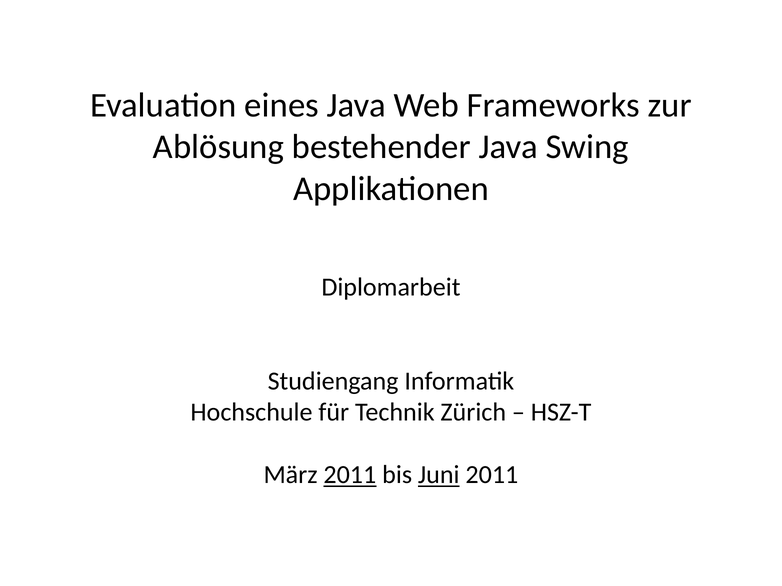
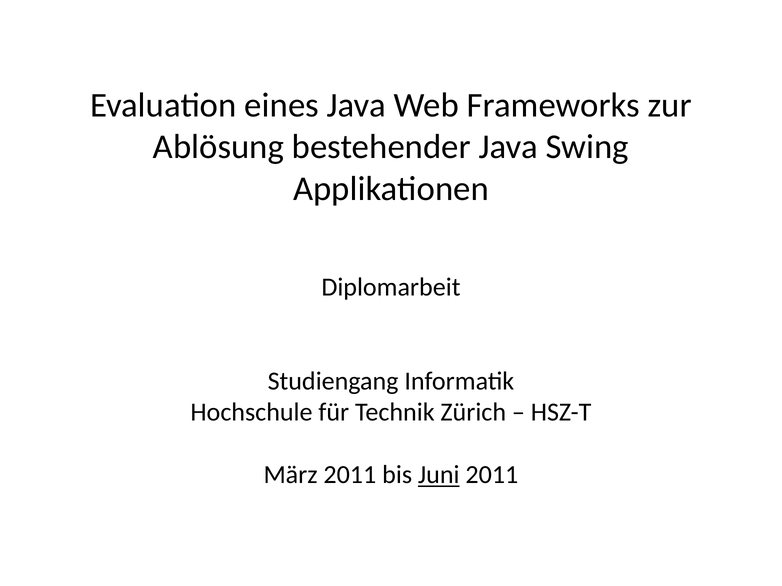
2011 at (350, 475) underline: present -> none
